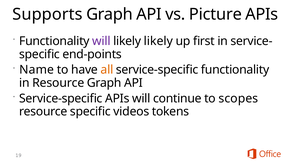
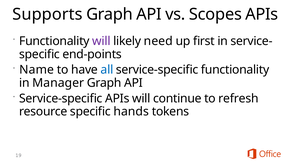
Picture: Picture -> Scopes
likely likely: likely -> need
all colour: orange -> blue
in Resource: Resource -> Manager
scopes: scopes -> refresh
videos: videos -> hands
